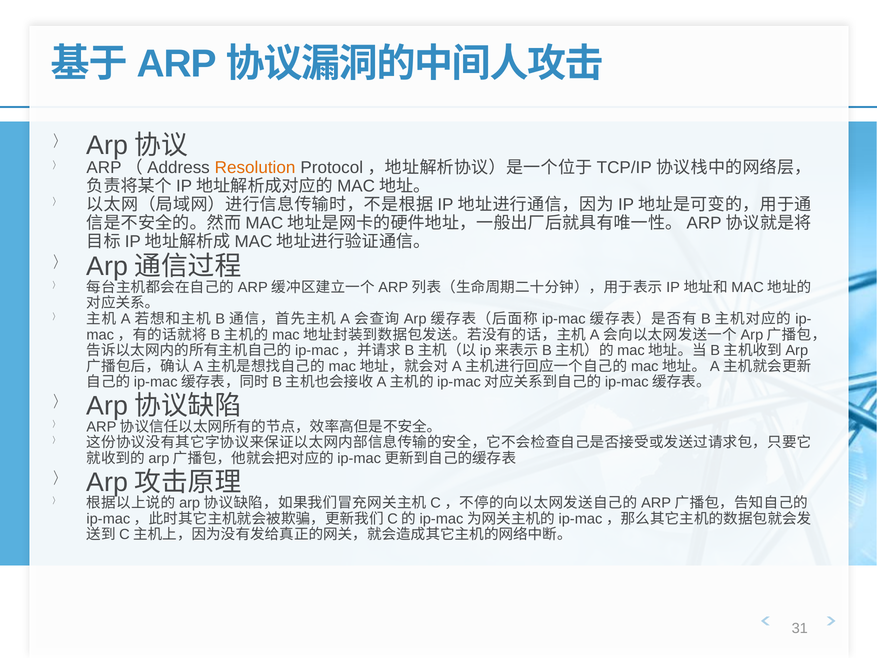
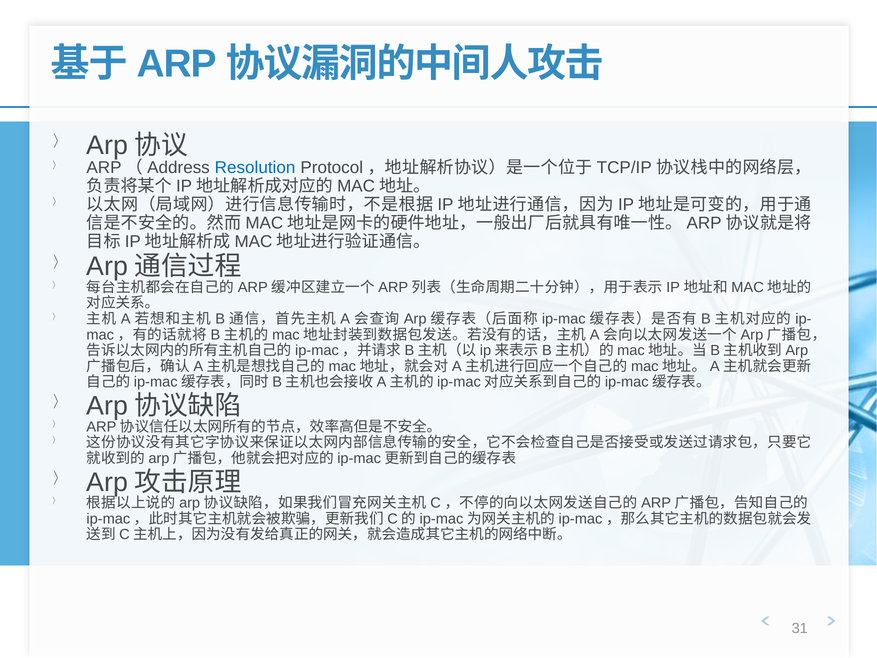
Resolution colour: orange -> blue
